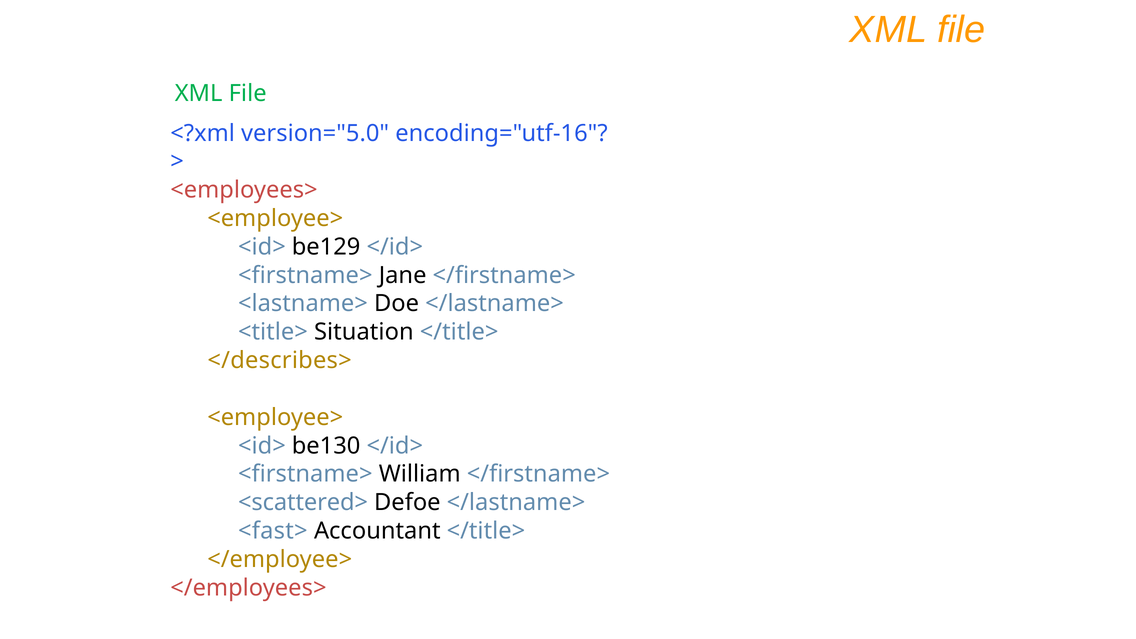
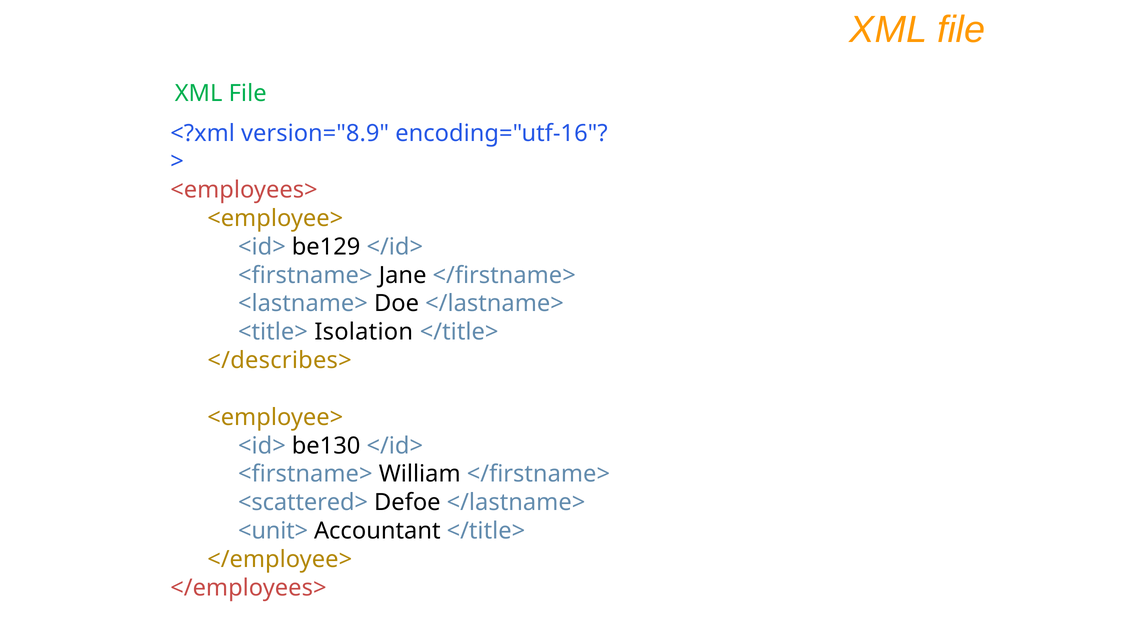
version="5.0: version="5.0 -> version="8.9
Situation: Situation -> Isolation
<fast>: <fast> -> <unit>
